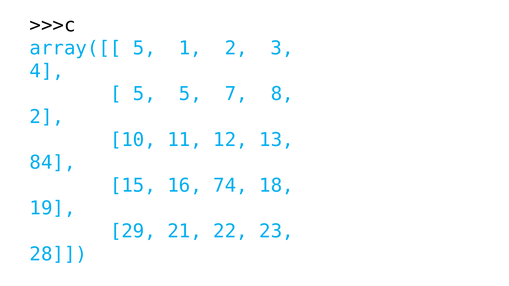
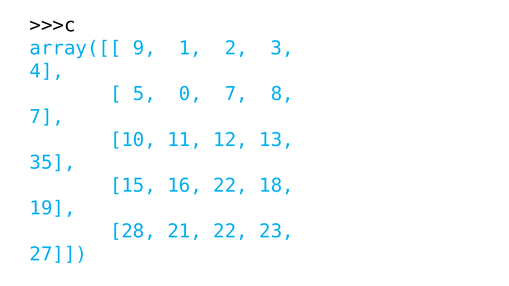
array([[ 5: 5 -> 9
5 5: 5 -> 0
2 at (47, 117): 2 -> 7
84: 84 -> 35
16 74: 74 -> 22
29: 29 -> 28
28: 28 -> 27
